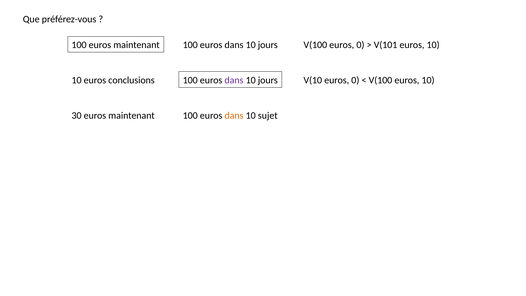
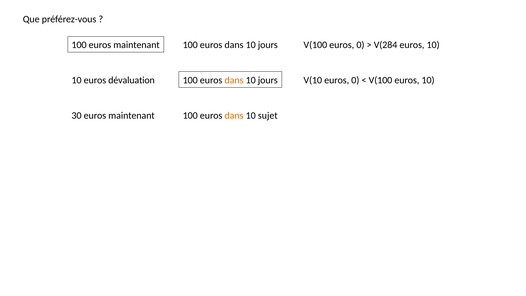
V(101: V(101 -> V(284
conclusions: conclusions -> dévaluation
dans at (234, 80) colour: purple -> orange
